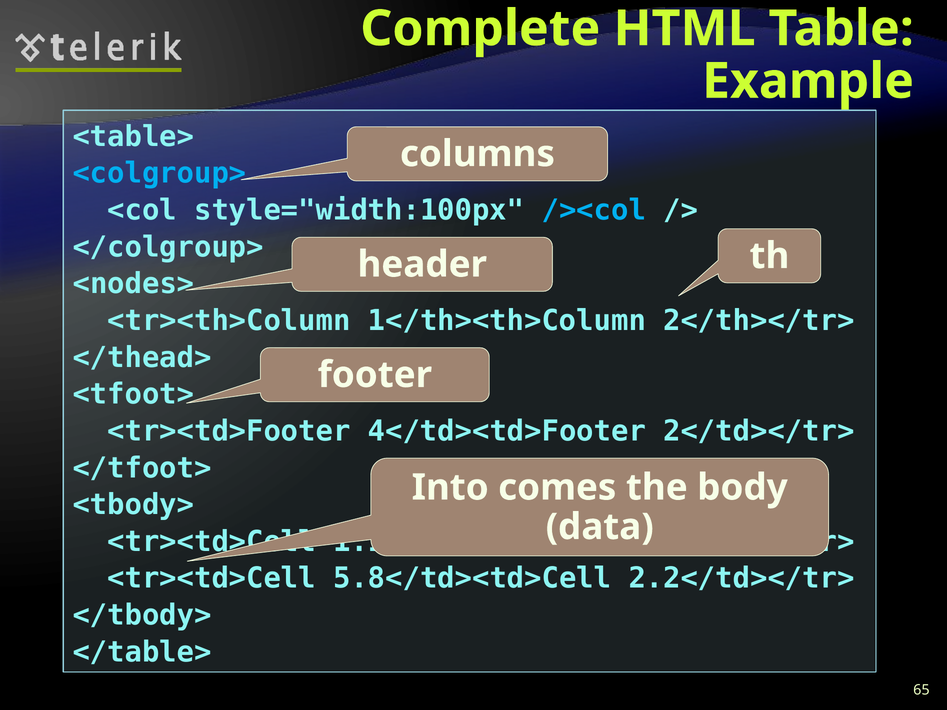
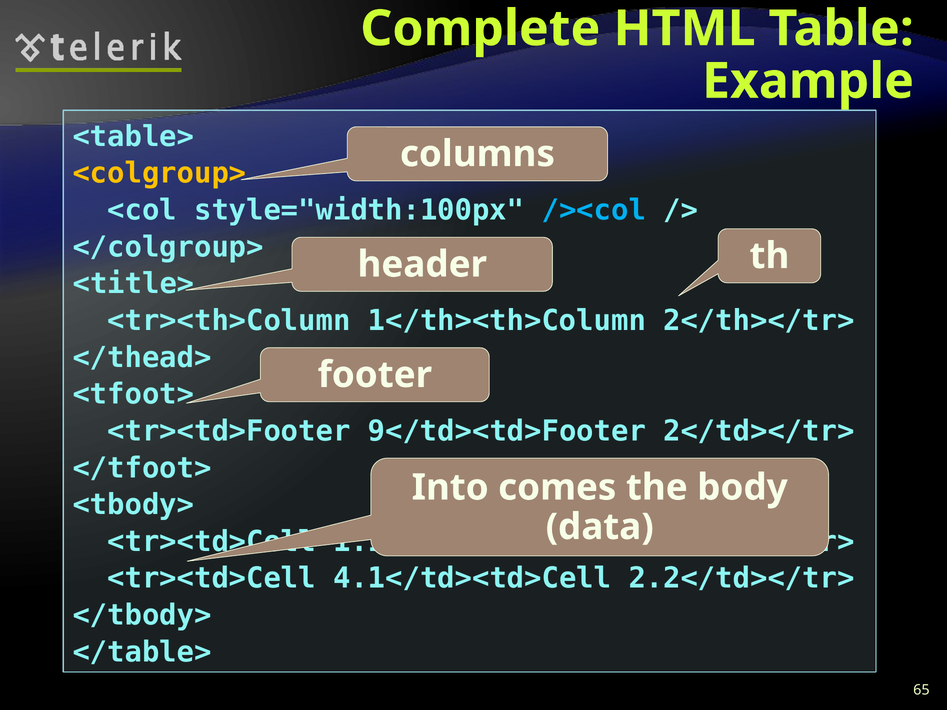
<colgroup> colour: light blue -> yellow
<nodes>: <nodes> -> <title>
4</td><td>Footer: 4</td><td>Footer -> 9</td><td>Footer
5.8</td><td>Cell: 5.8</td><td>Cell -> 4.1</td><td>Cell
